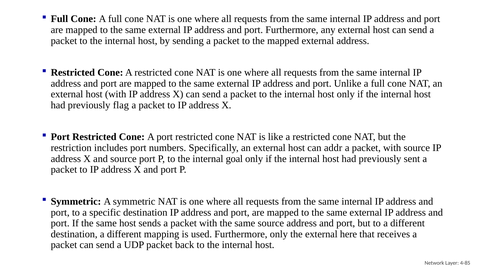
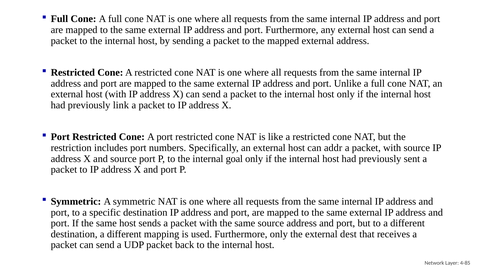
flag: flag -> link
here: here -> dest
